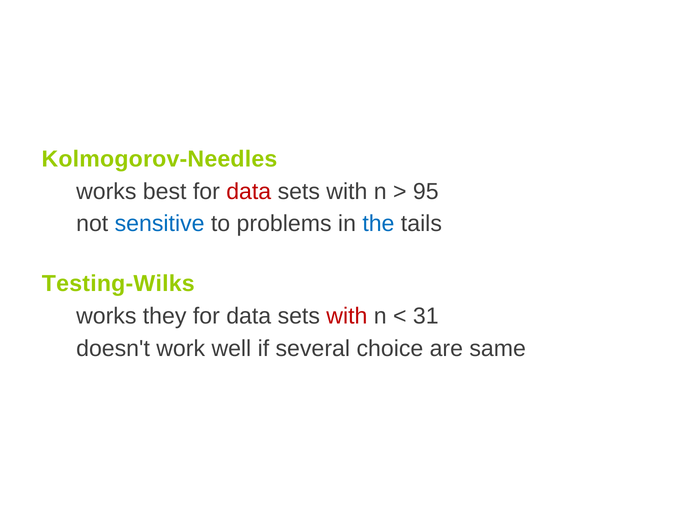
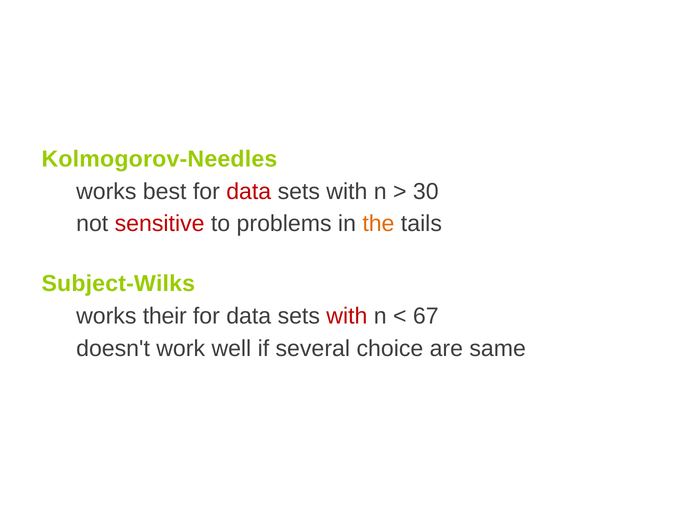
95: 95 -> 30
sensitive colour: blue -> red
the colour: blue -> orange
Testing-Wilks: Testing-Wilks -> Subject-Wilks
they: they -> their
31: 31 -> 67
